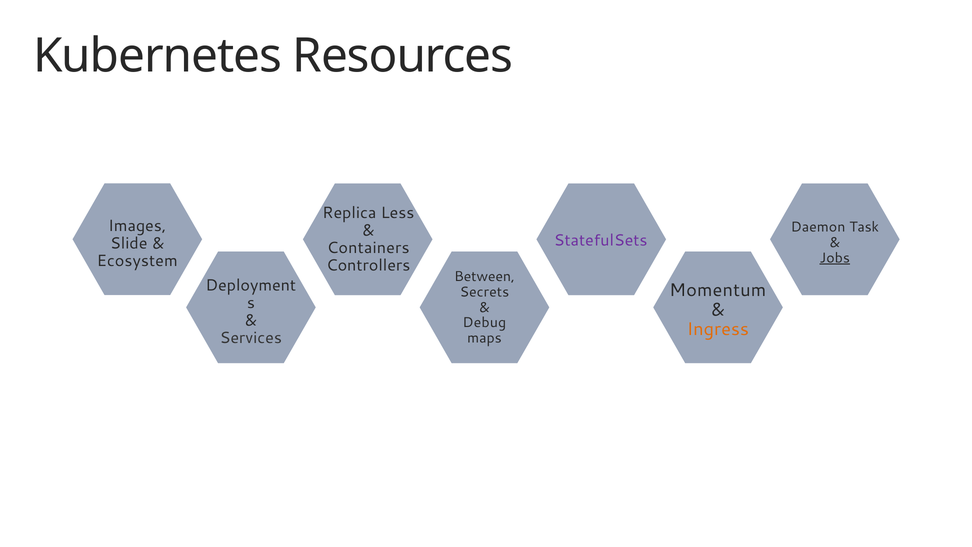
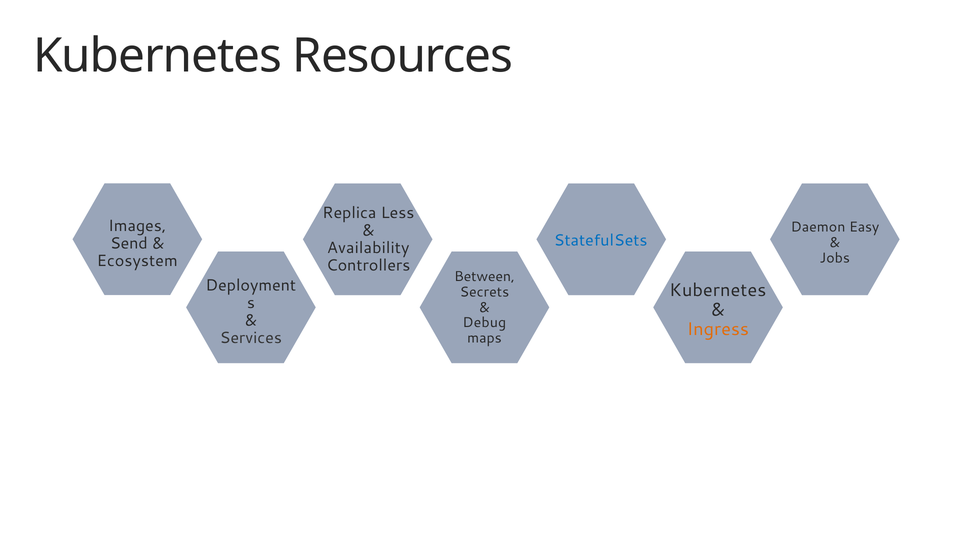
Task: Task -> Easy
StatefulSets colour: purple -> blue
Slide: Slide -> Send
Containers: Containers -> Availability
Jobs underline: present -> none
Momentum at (718, 290): Momentum -> Kubernetes
